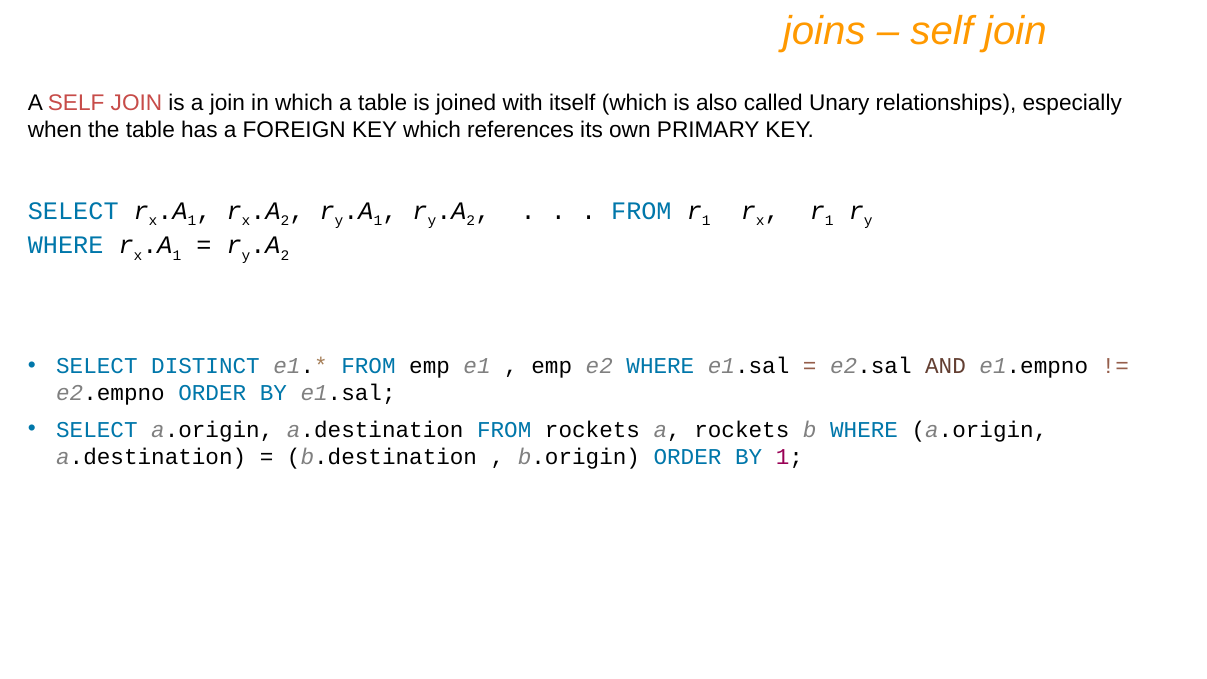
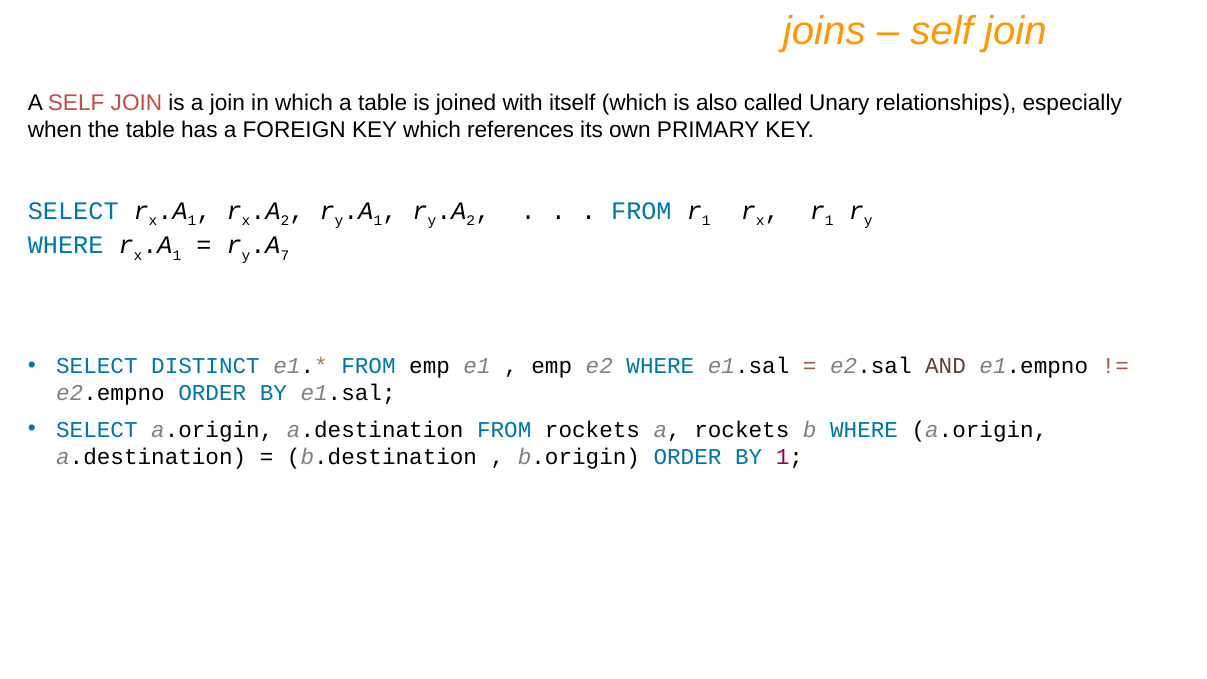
2 at (285, 255): 2 -> 7
